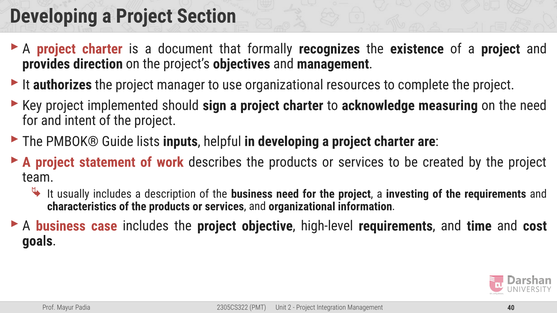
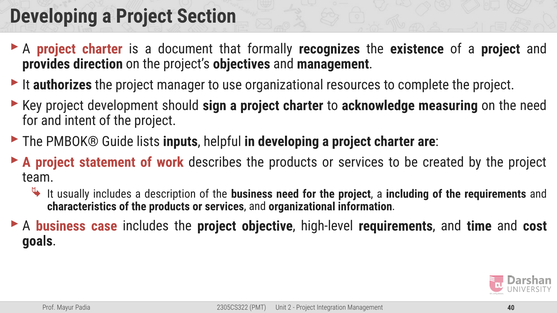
implemented: implemented -> development
investing: investing -> including
